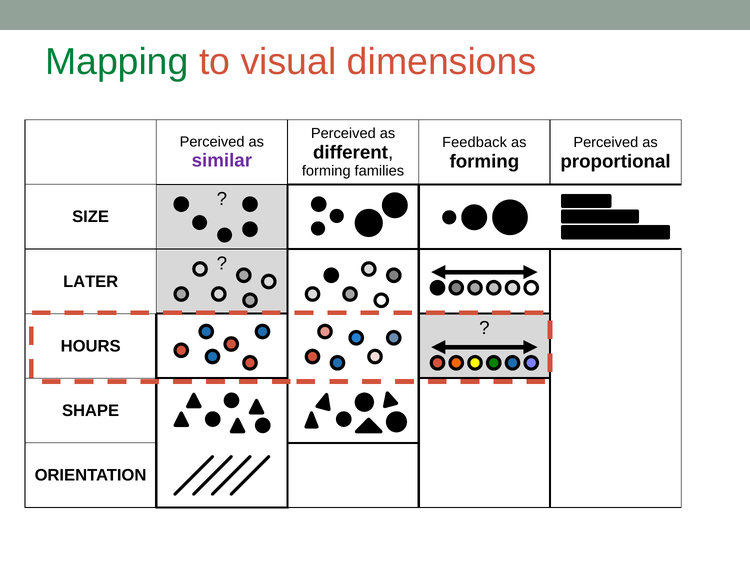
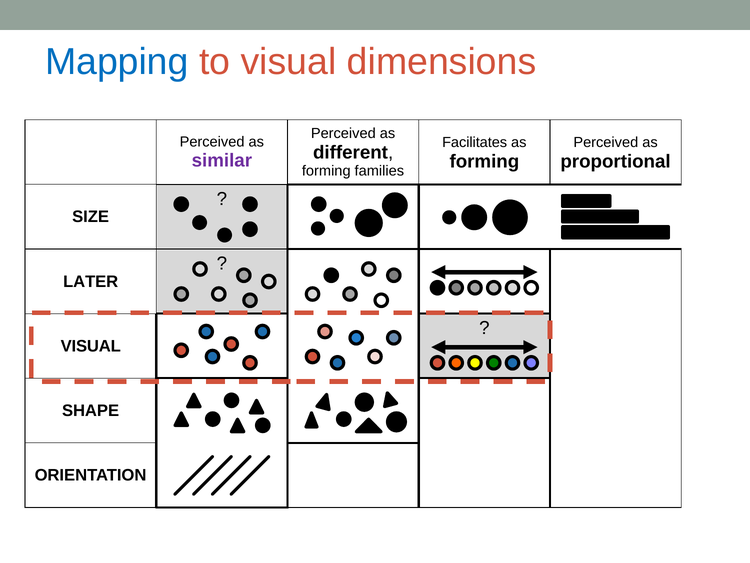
Mapping colour: green -> blue
Feedback: Feedback -> Facilitates
HOURS at (91, 346): HOURS -> VISUAL
